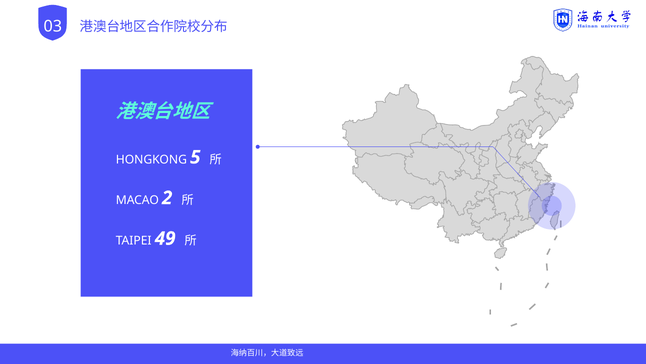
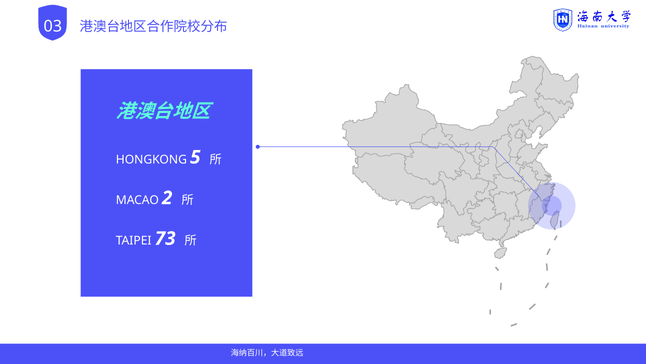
49: 49 -> 73
